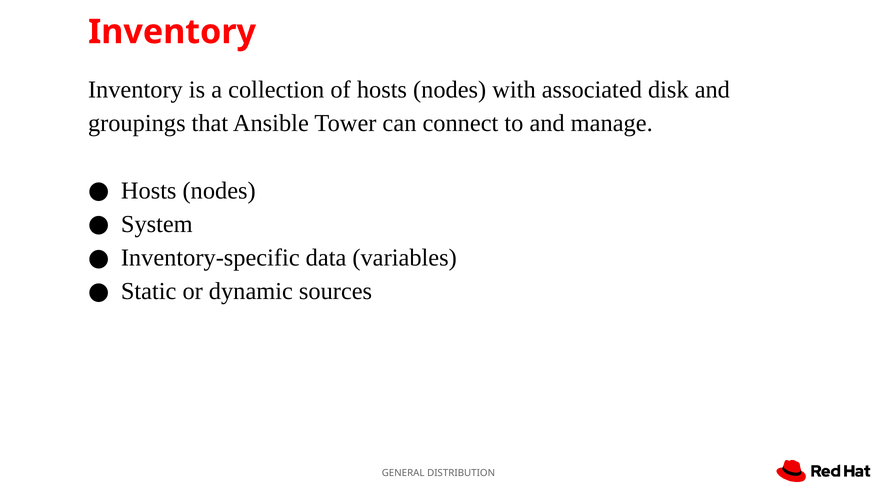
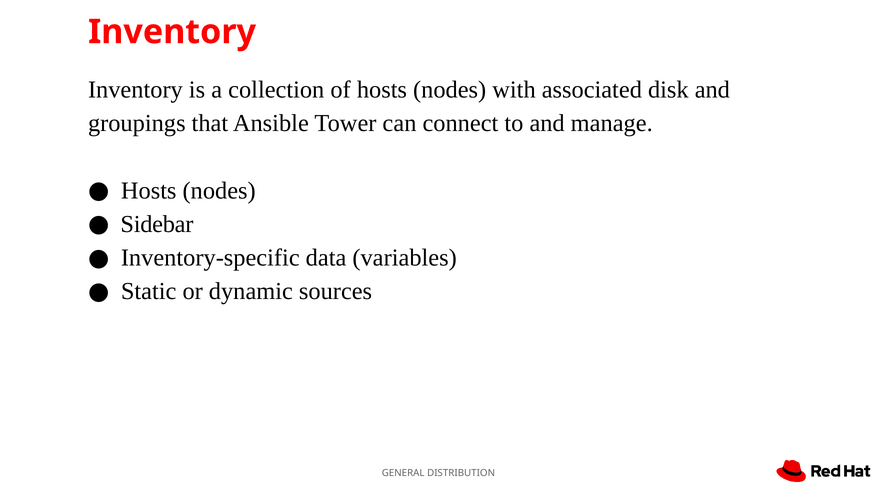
System: System -> Sidebar
